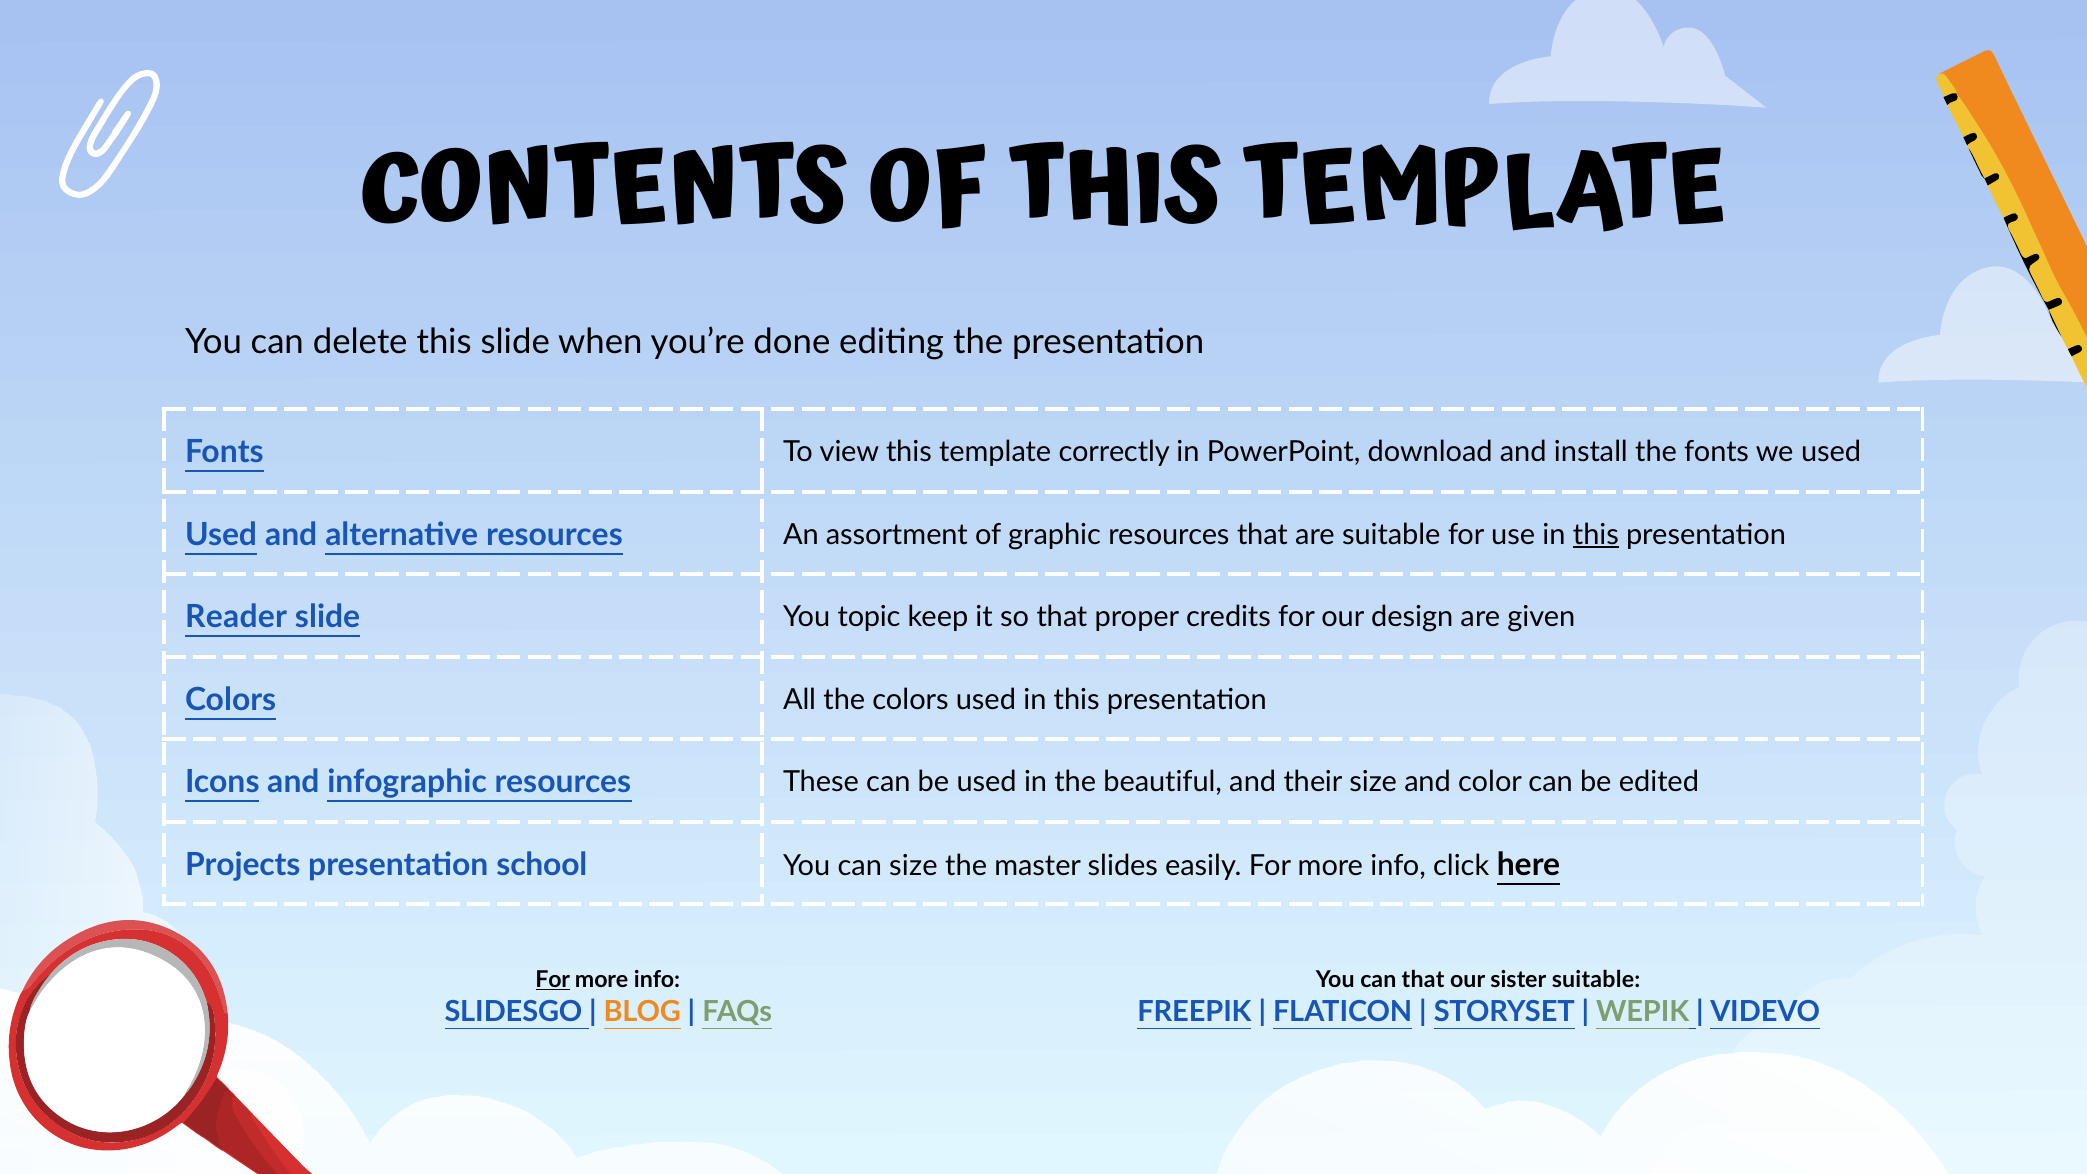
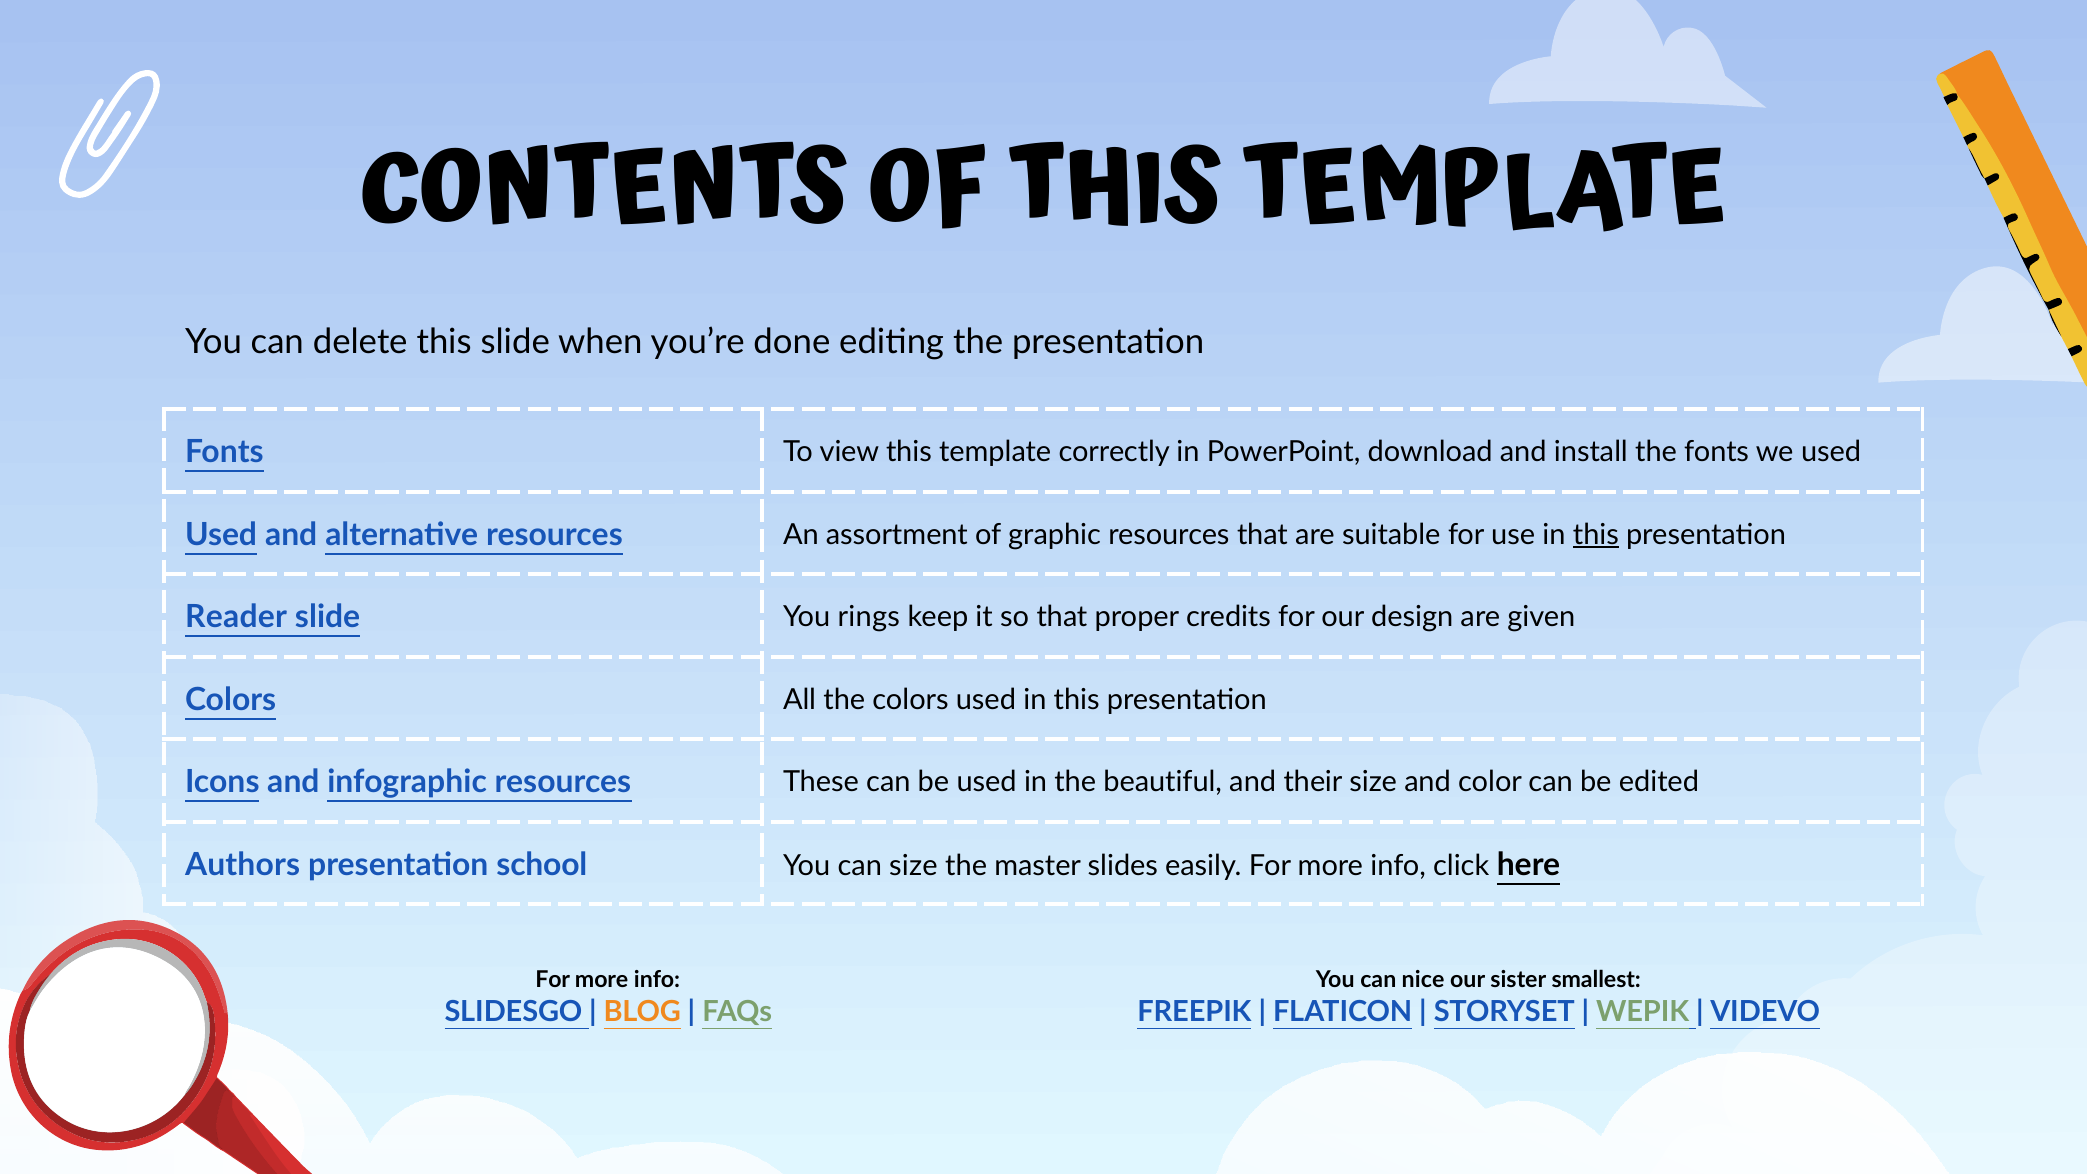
topic: topic -> rings
Projects: Projects -> Authors
For at (553, 980) underline: present -> none
can that: that -> nice
sister suitable: suitable -> smallest
